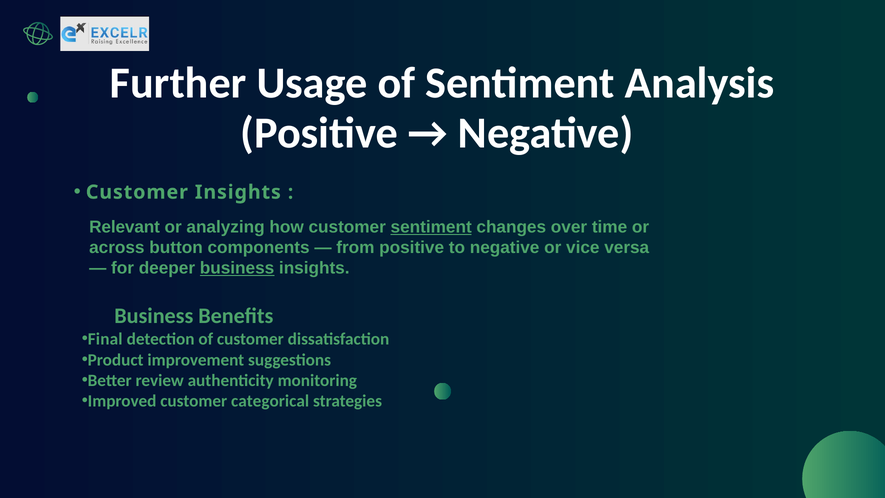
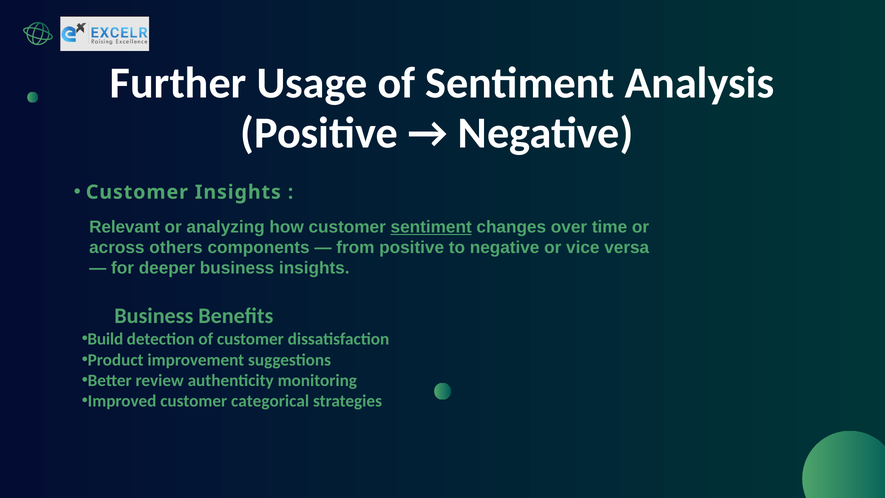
button: button -> others
business underline: present -> none
Final: Final -> Build
